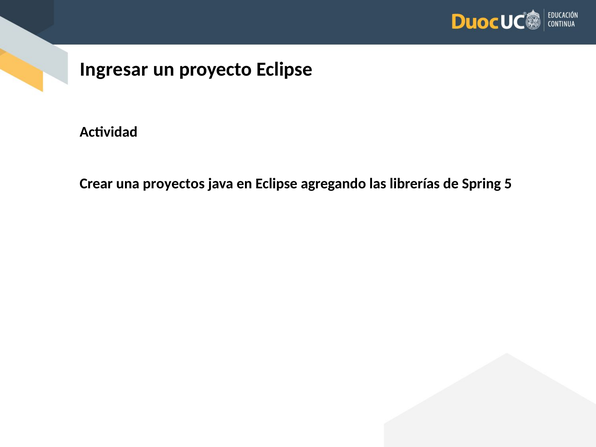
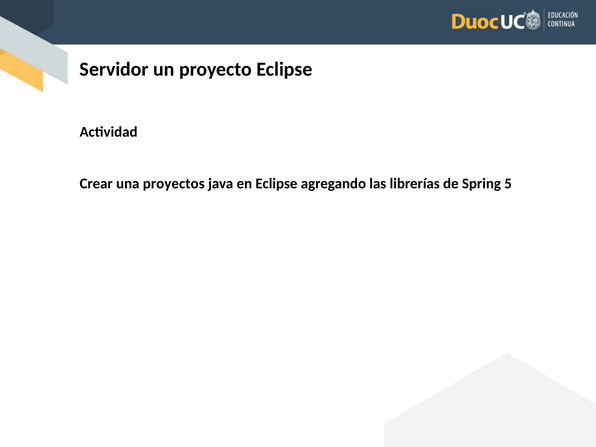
Ingresar: Ingresar -> Servidor
